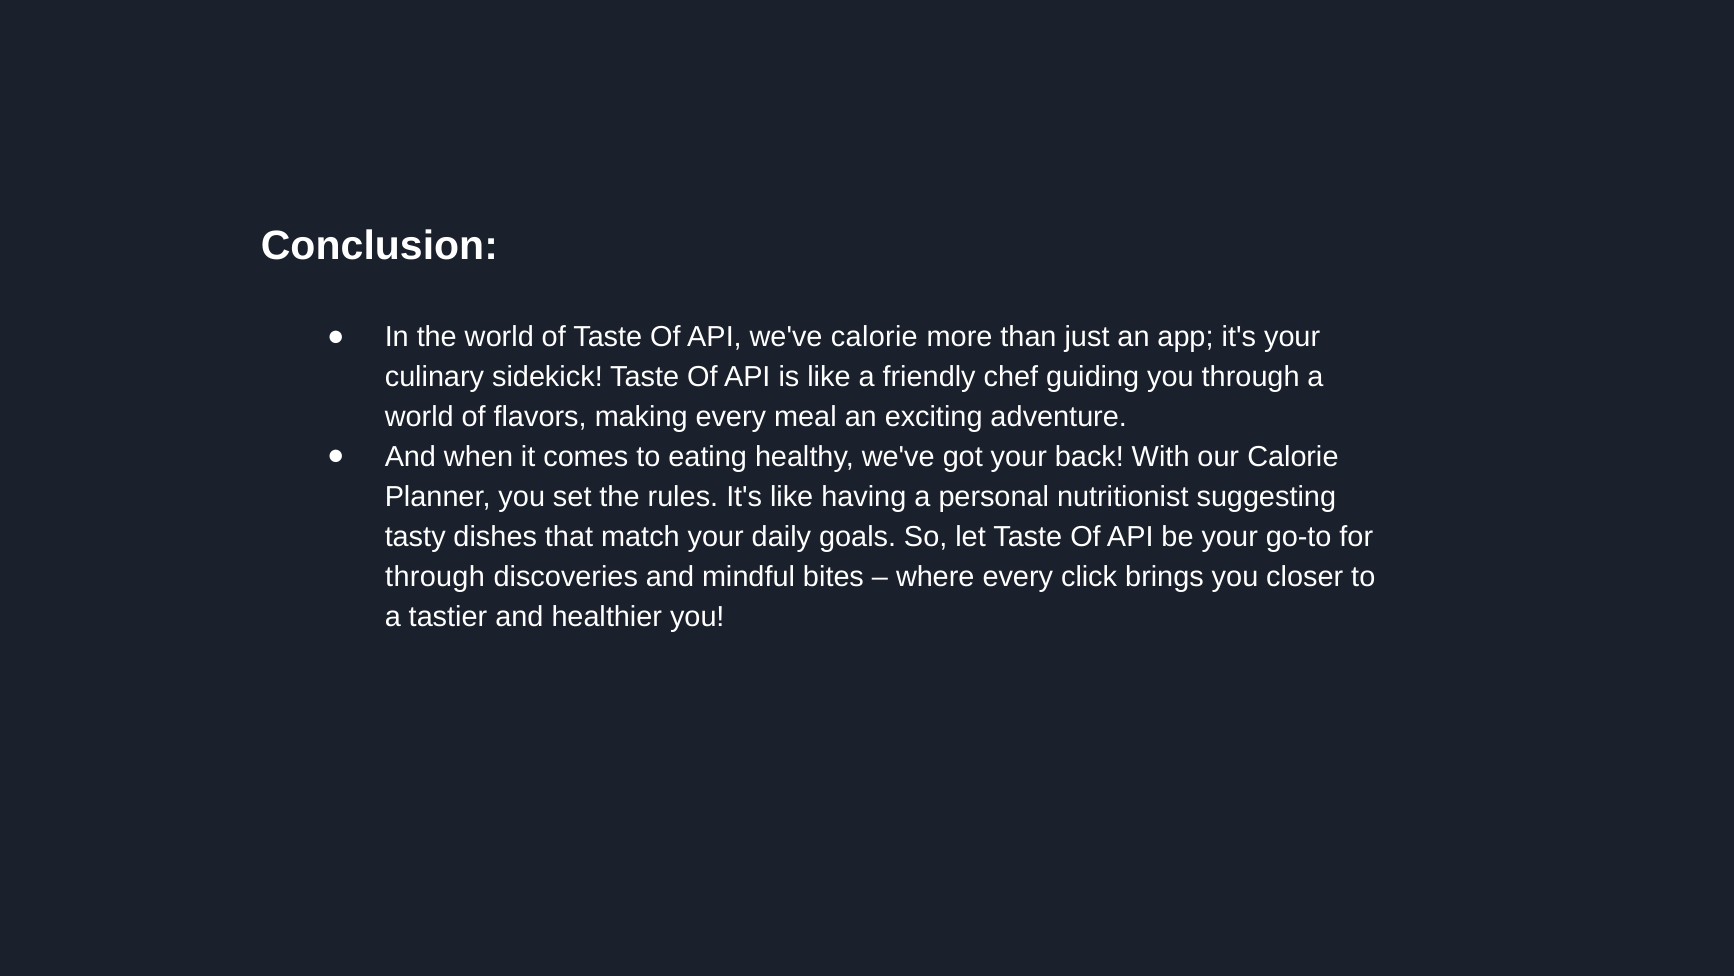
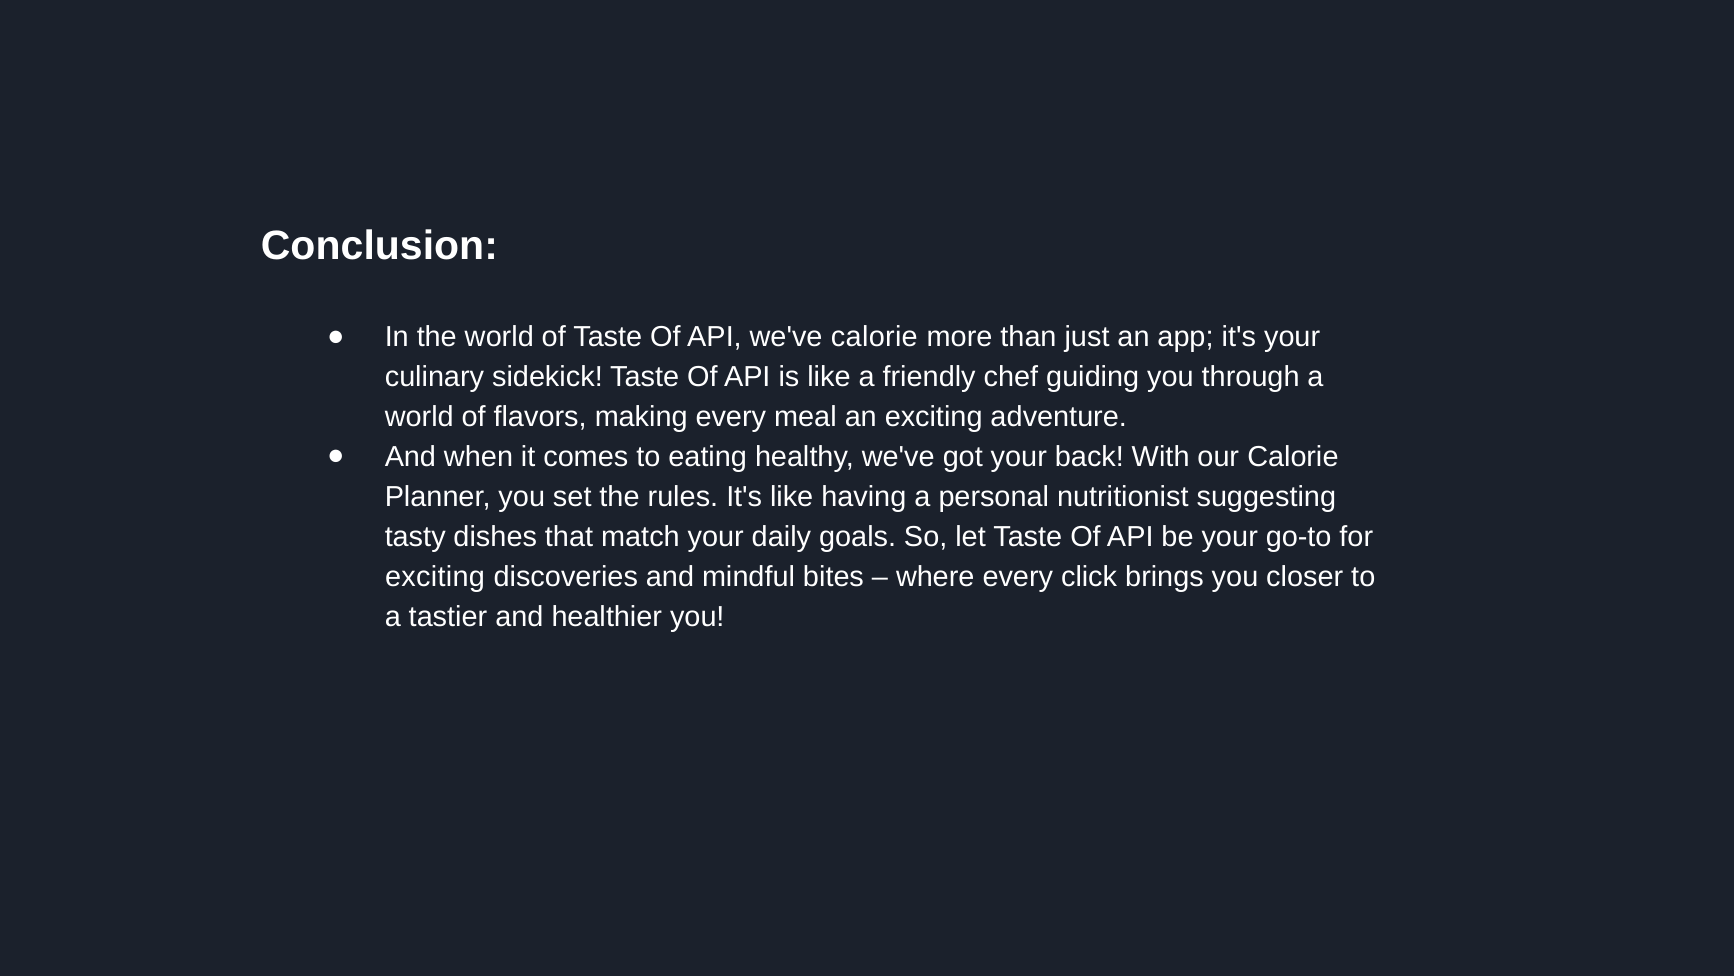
through at (435, 576): through -> exciting
